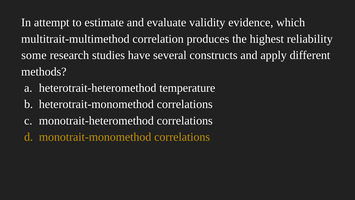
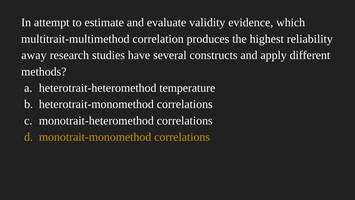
some: some -> away
